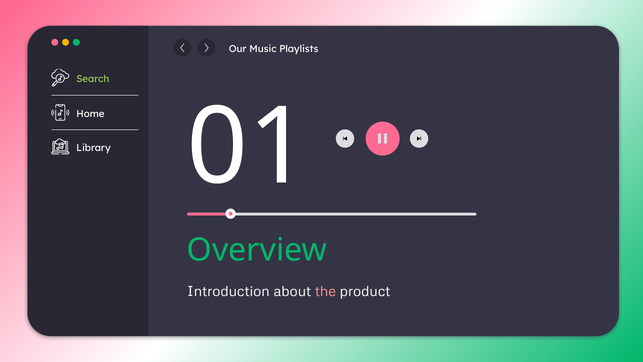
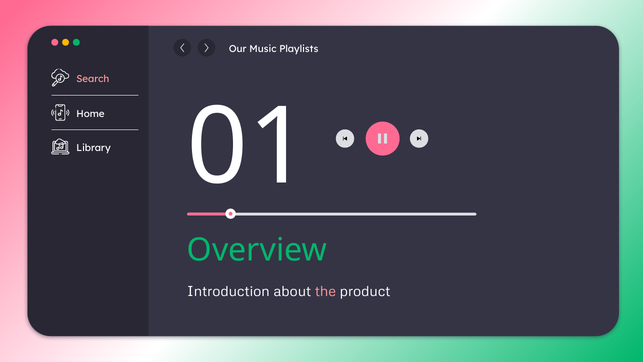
Search colour: light green -> pink
